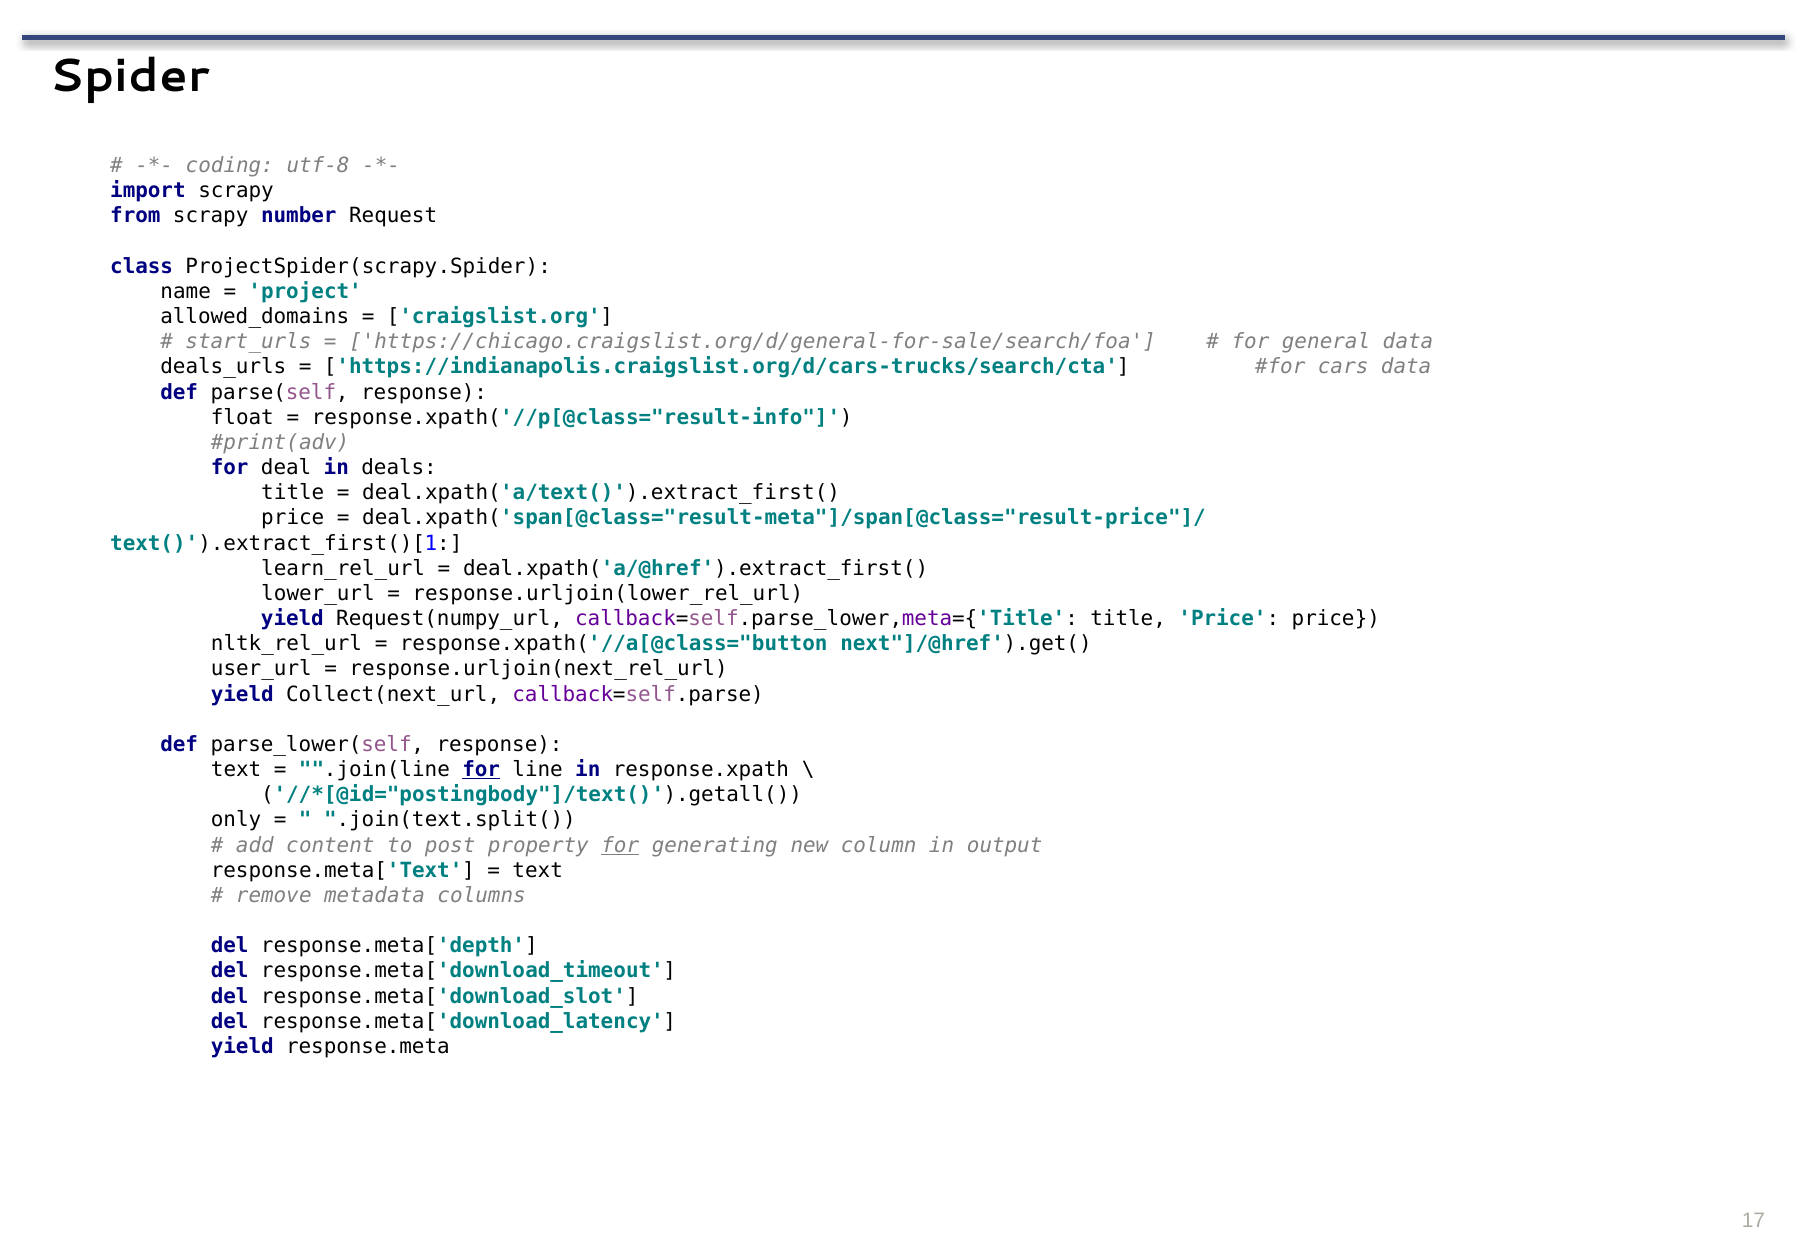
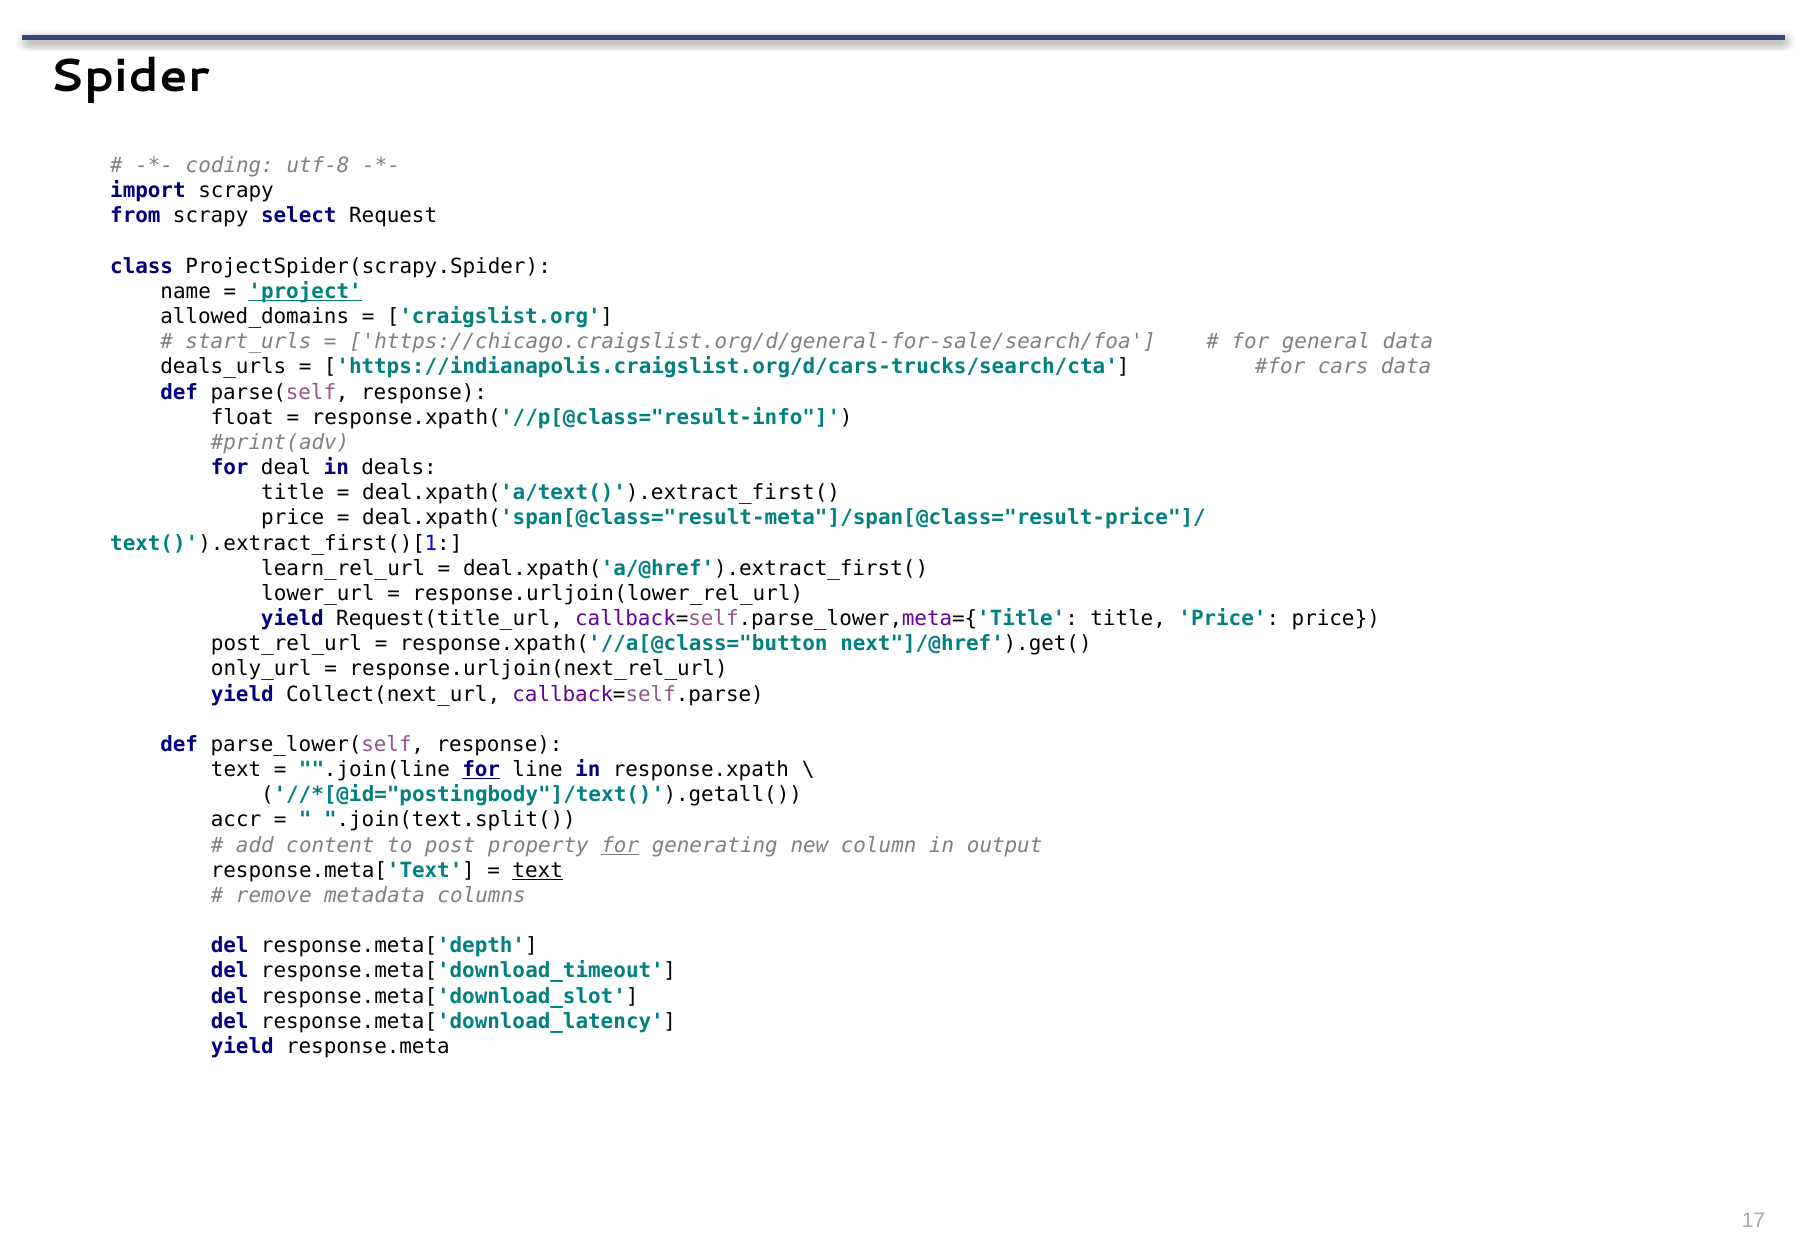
number: number -> select
project underline: none -> present
Request(numpy_url: Request(numpy_url -> Request(title_url
nltk_rel_url: nltk_rel_url -> post_rel_url
user_url: user_url -> only_url
only: only -> accr
text at (538, 870) underline: none -> present
